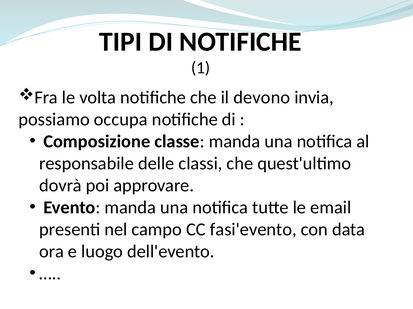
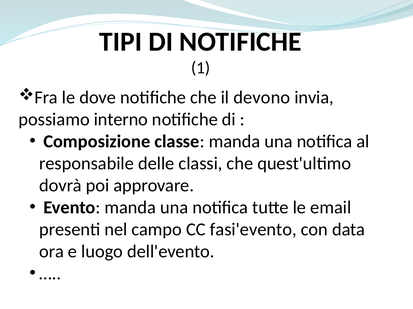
volta: volta -> dove
occupa: occupa -> interno
